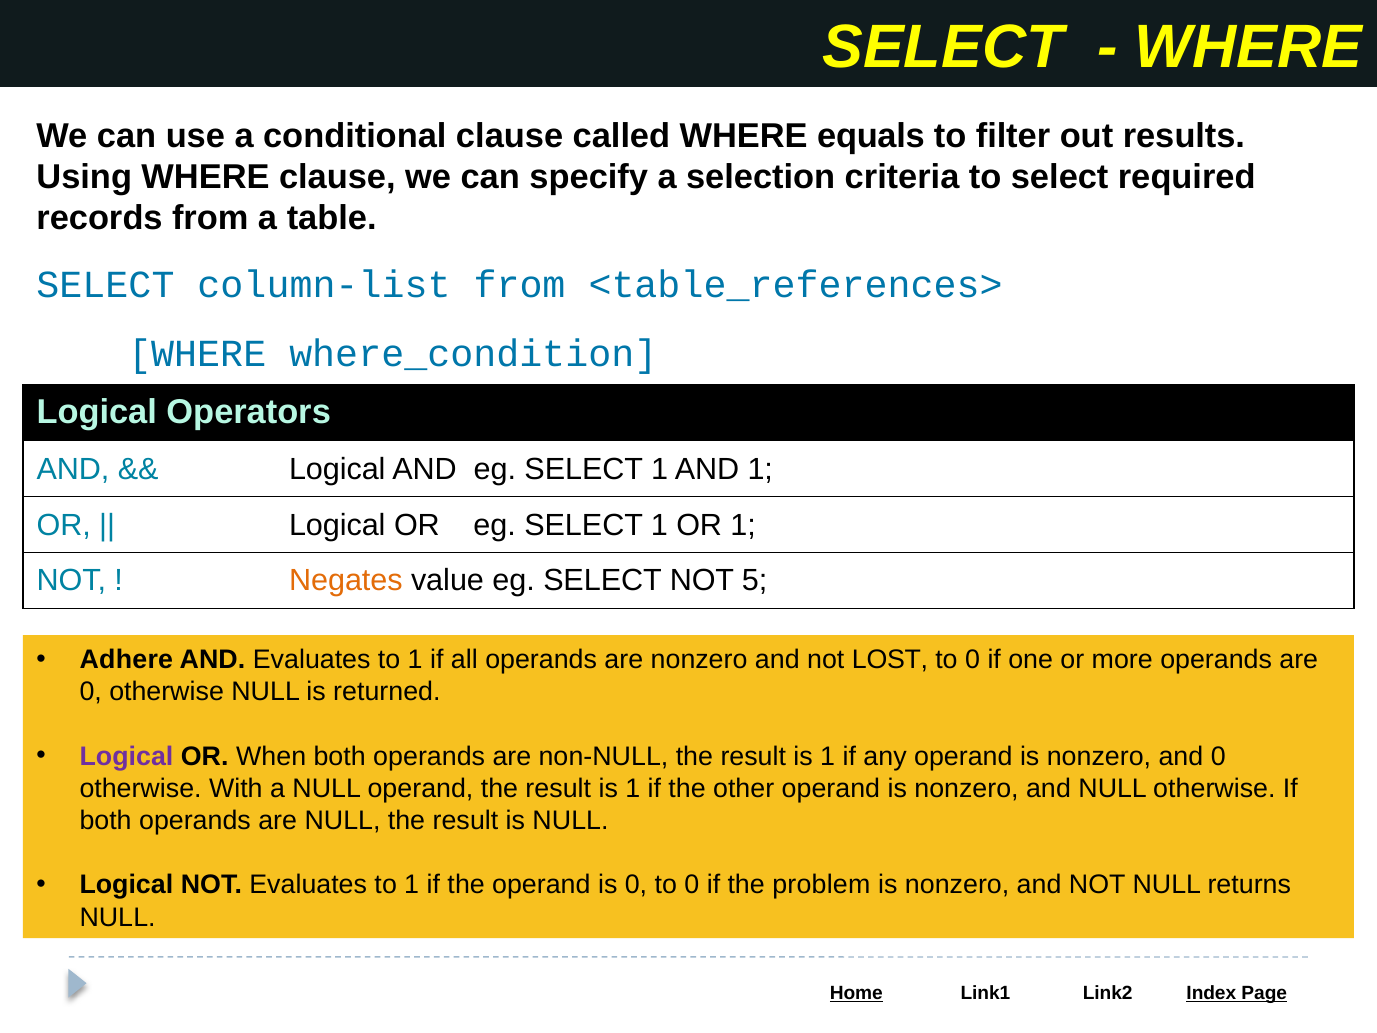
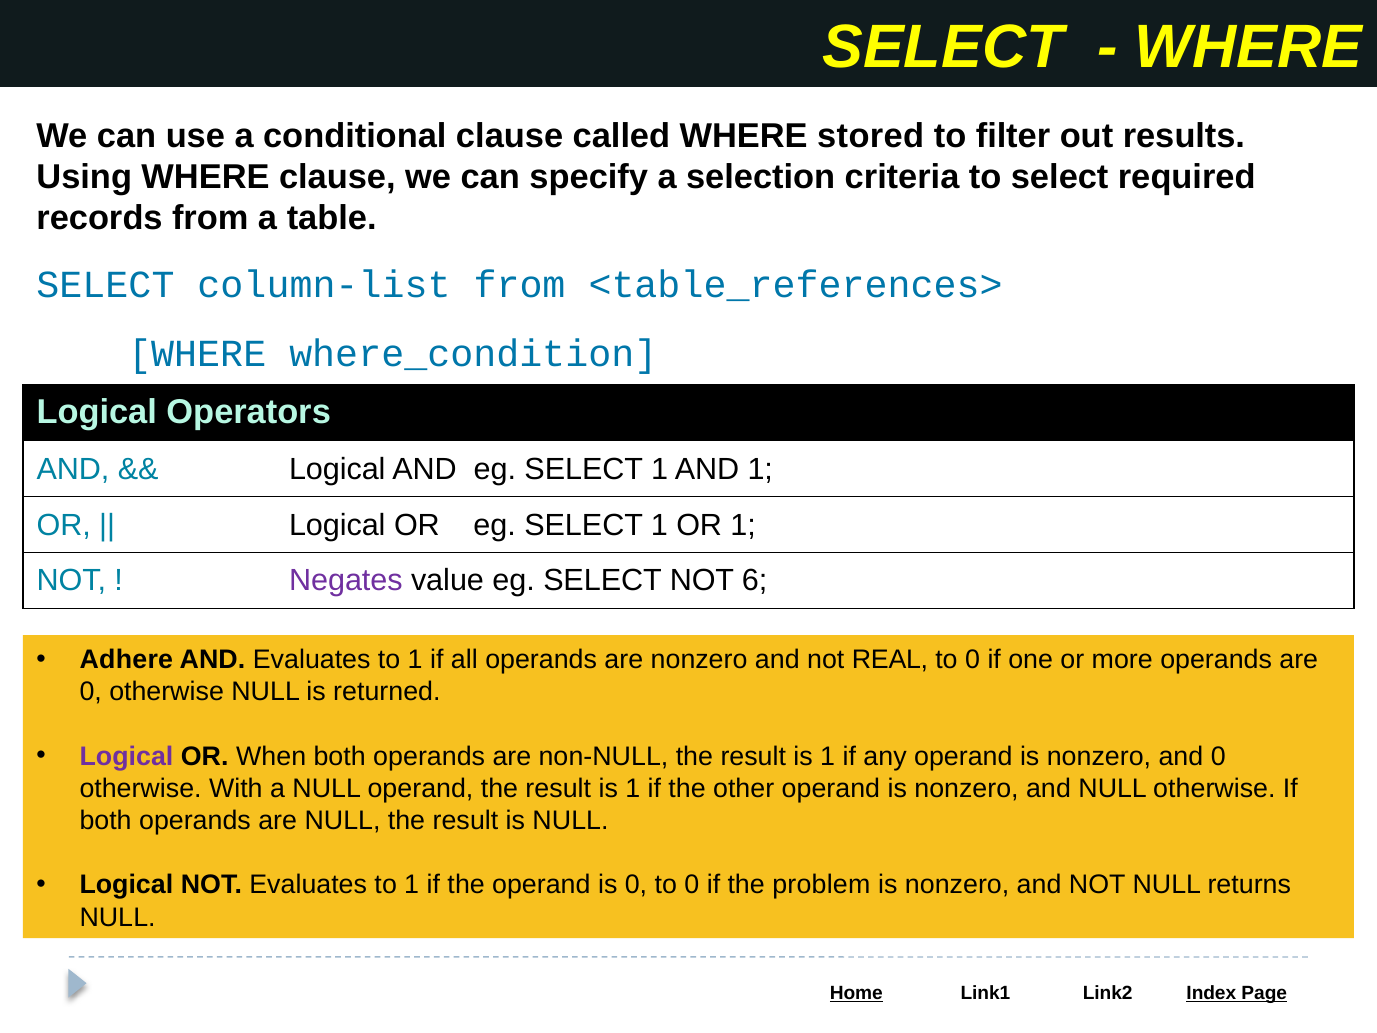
equals: equals -> stored
Negates colour: orange -> purple
5: 5 -> 6
LOST: LOST -> REAL
